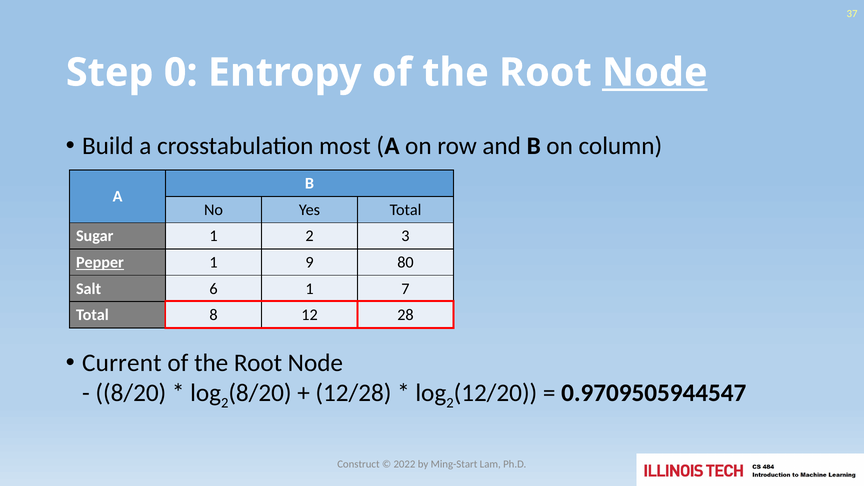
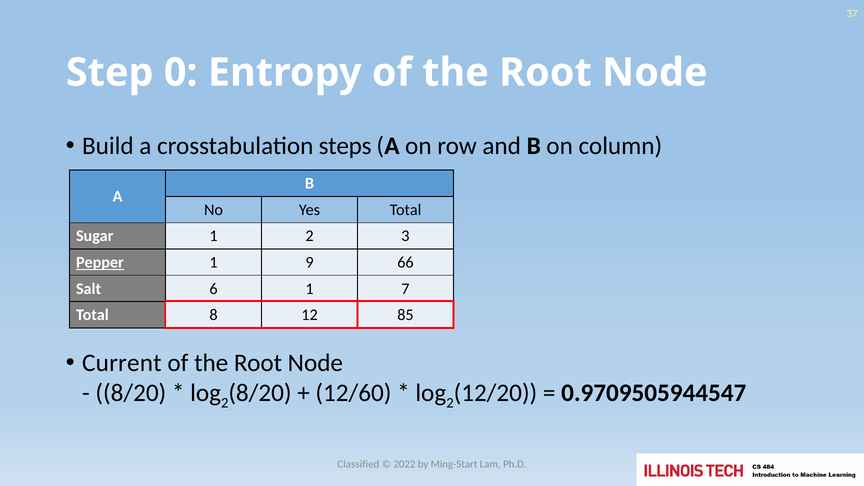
Node at (655, 73) underline: present -> none
most: most -> steps
80: 80 -> 66
28: 28 -> 85
12/28: 12/28 -> 12/60
Construct: Construct -> Classified
